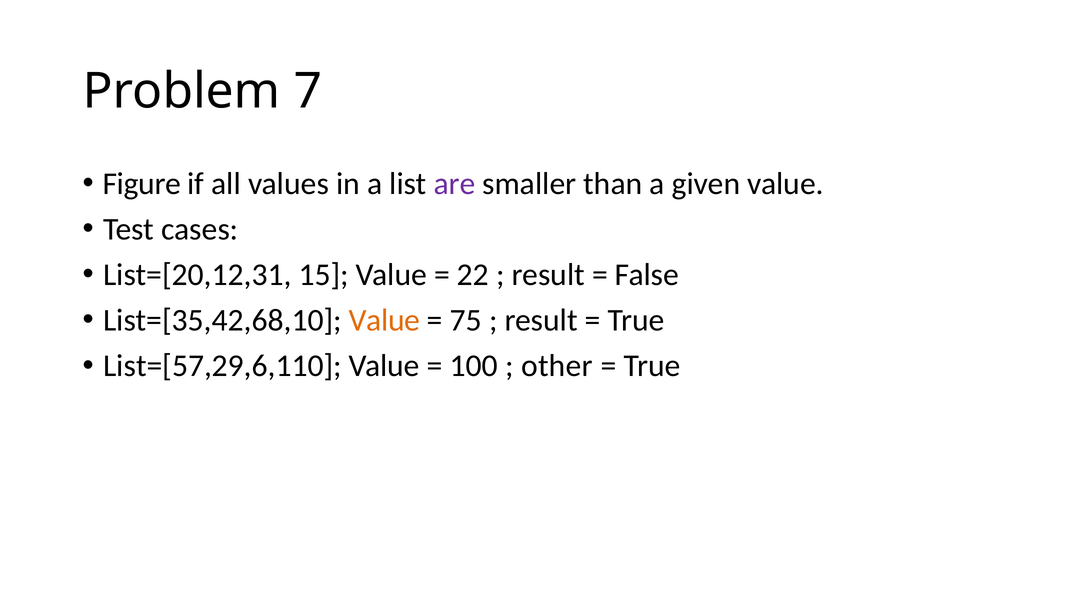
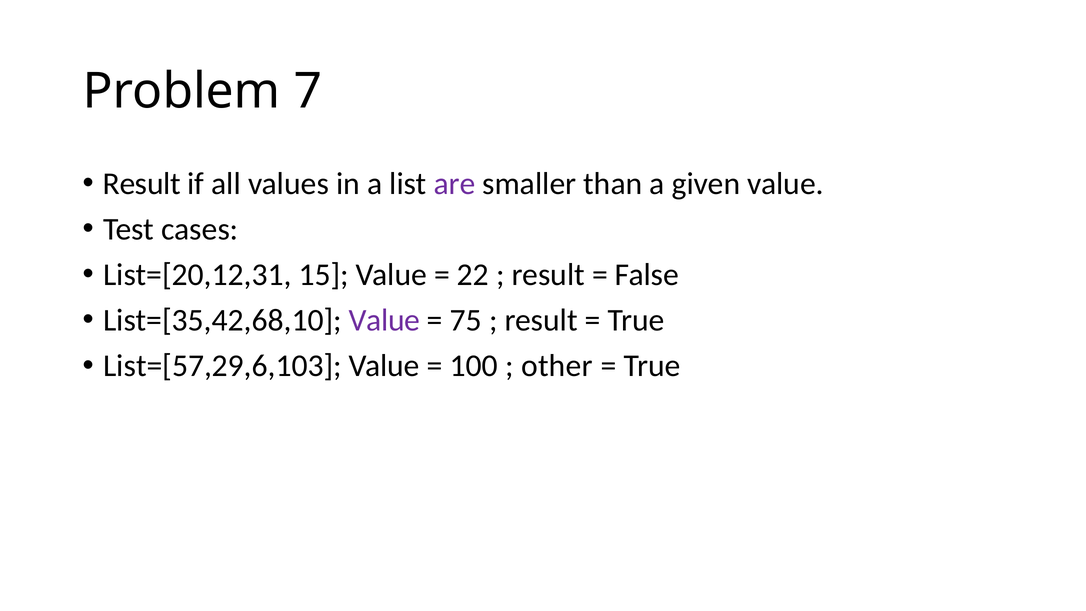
Figure at (142, 184): Figure -> Result
Value at (384, 320) colour: orange -> purple
List=[57,29,6,110: List=[57,29,6,110 -> List=[57,29,6,103
